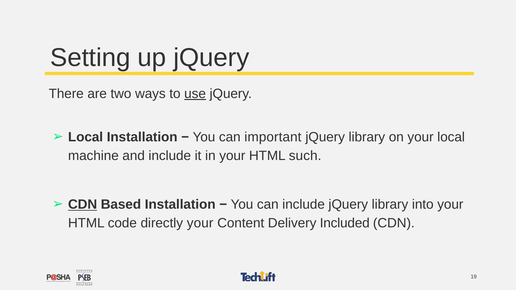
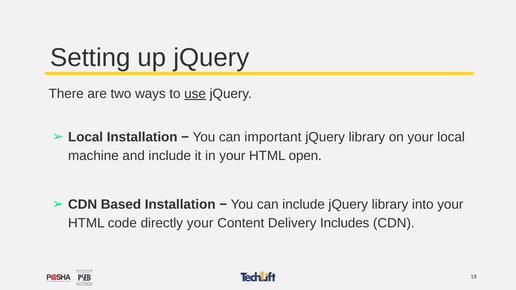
such: such -> open
CDN at (83, 205) underline: present -> none
Included: Included -> Includes
